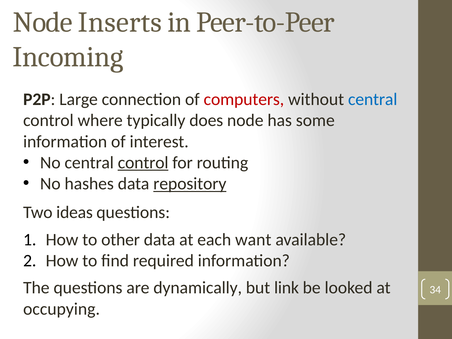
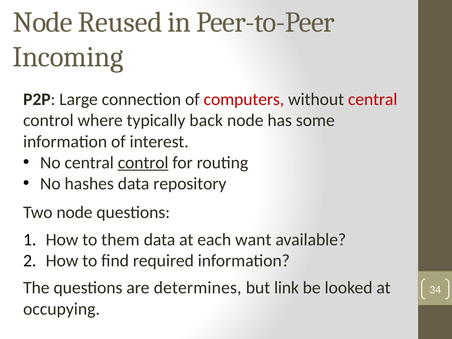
Inserts: Inserts -> Reused
central at (373, 99) colour: blue -> red
does: does -> back
repository underline: present -> none
Two ideas: ideas -> node
other: other -> them
dynamically: dynamically -> determines
